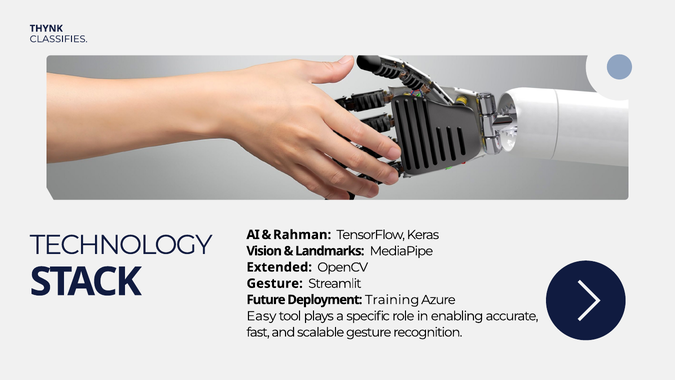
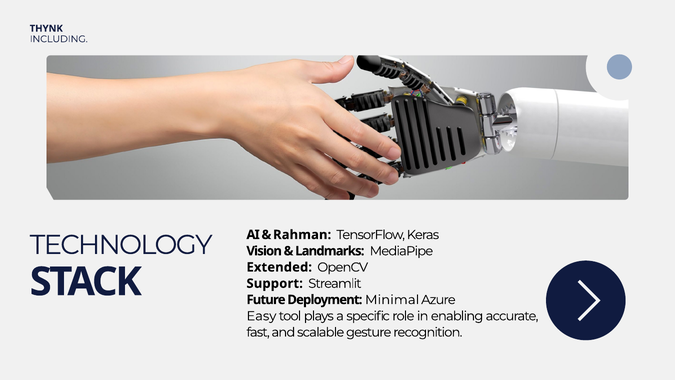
CLASSIFIES: CLASSIFIES -> INCLUDING
Gesture at (275, 283): Gesture -> Support
Training: Training -> Minimal
